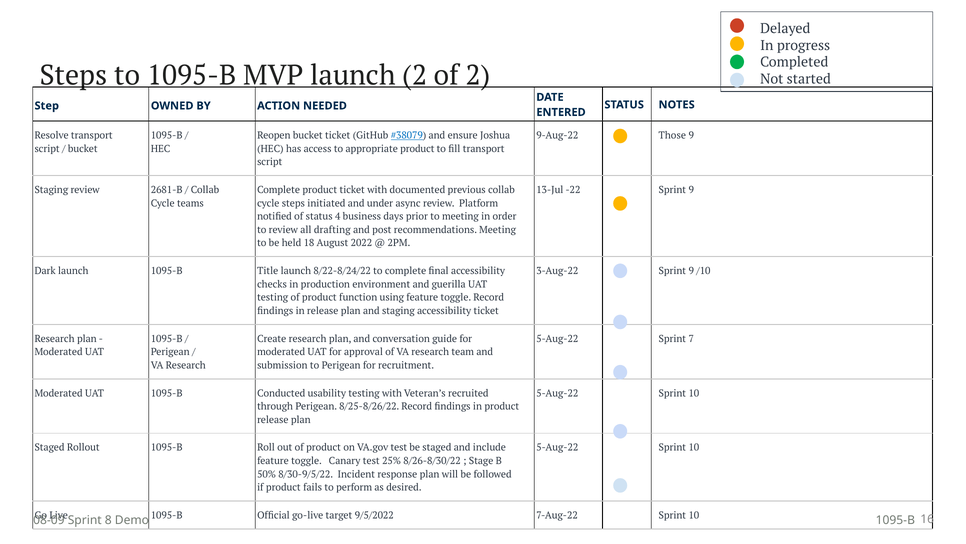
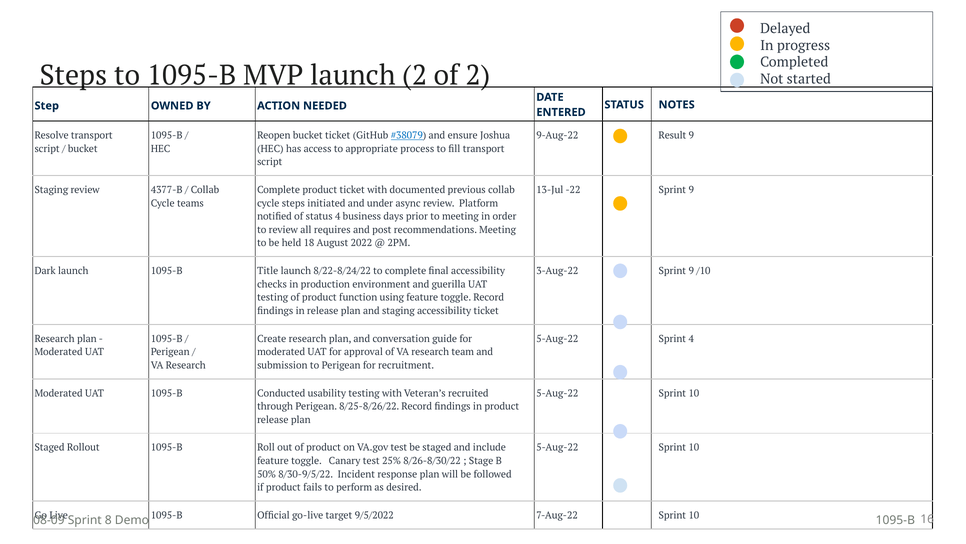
Those: Those -> Result
appropriate product: product -> process
2681-B: 2681-B -> 4377-B
drafting: drafting -> requires
Sprint 7: 7 -> 4
